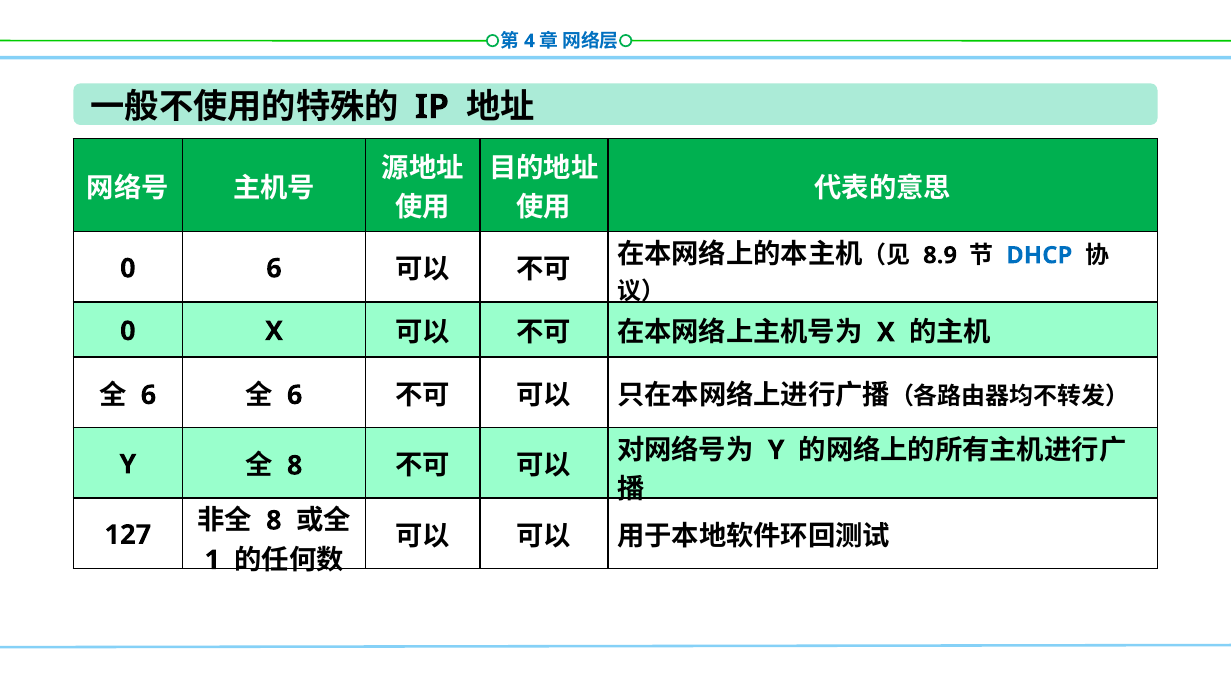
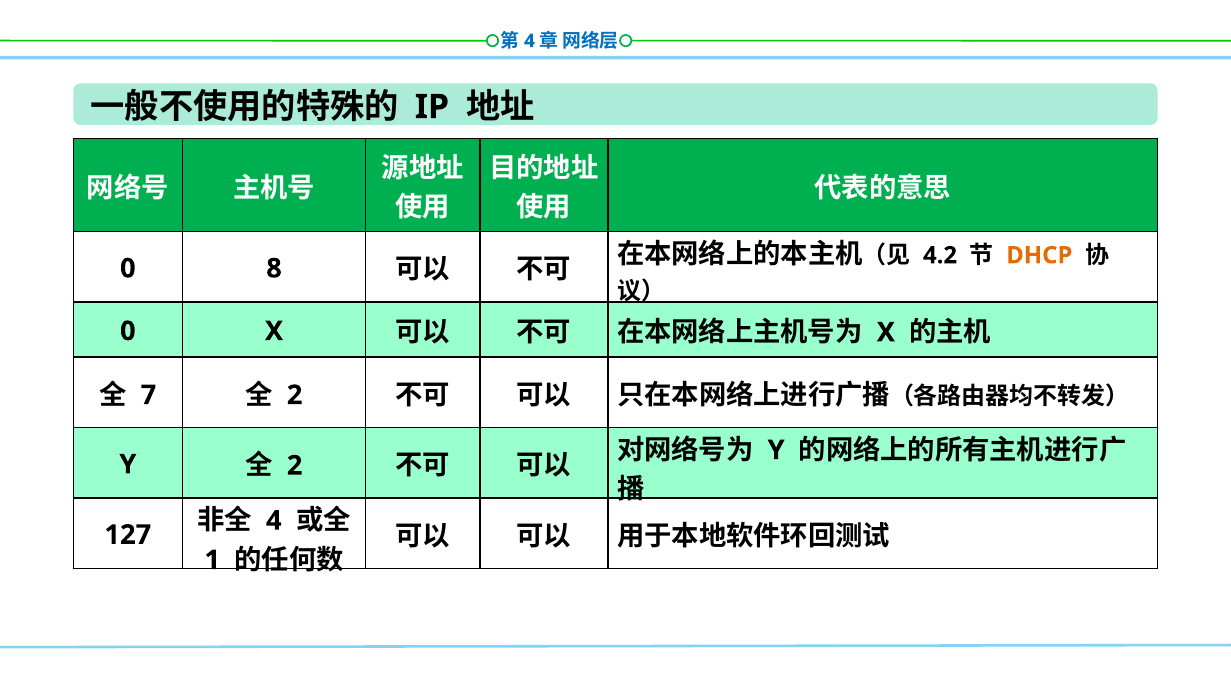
8.9: 8.9 -> 4.2
DHCP colour: blue -> orange
0 6: 6 -> 8
6 at (149, 395): 6 -> 7
6 at (295, 395): 6 -> 2
8 at (295, 465): 8 -> 2
8 at (274, 520): 8 -> 4
